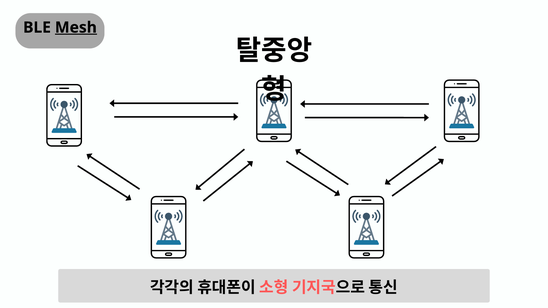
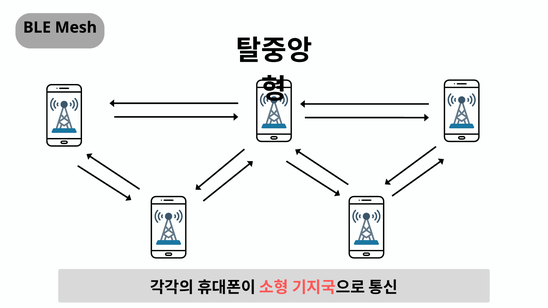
Mesh underline: present -> none
